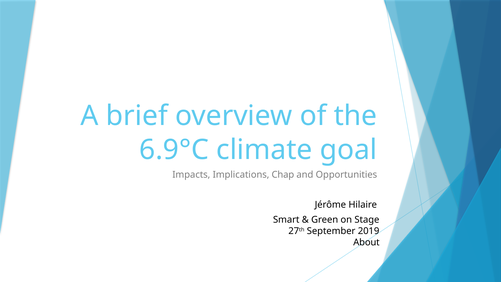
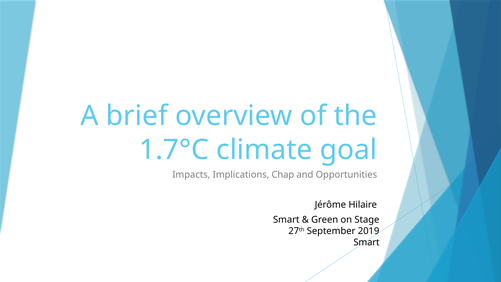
6.9°C: 6.9°C -> 1.7°C
About at (366, 242): About -> Smart
